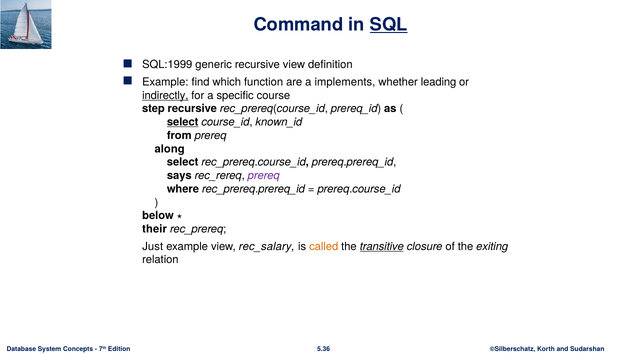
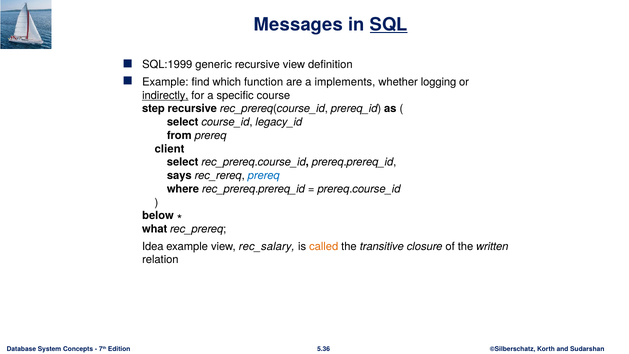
Command: Command -> Messages
leading: leading -> logging
select at (183, 122) underline: present -> none
known_id: known_id -> legacy_id
along: along -> client
prereq at (264, 176) colour: purple -> blue
their: their -> what
Just: Just -> Idea
transitive underline: present -> none
exiting: exiting -> written
